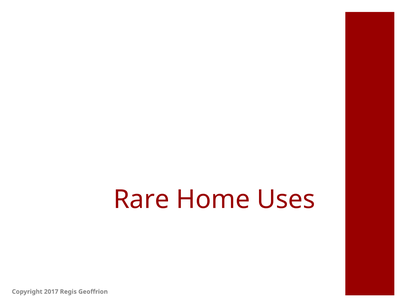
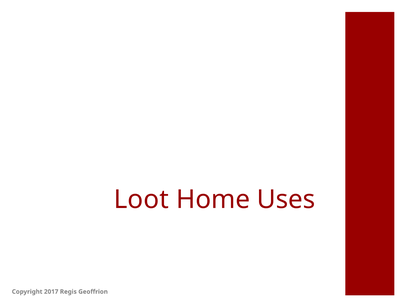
Rare: Rare -> Loot
